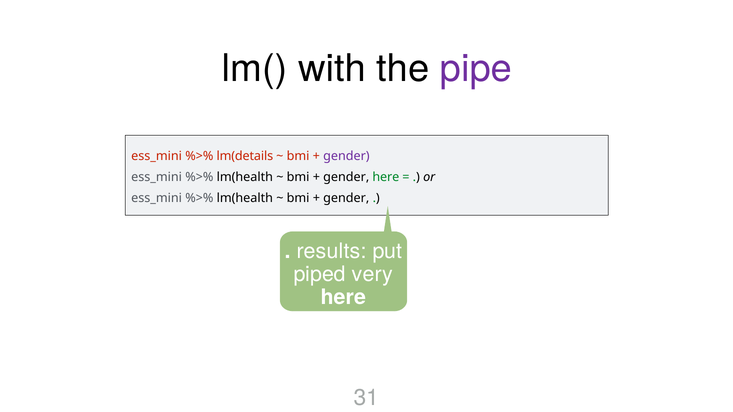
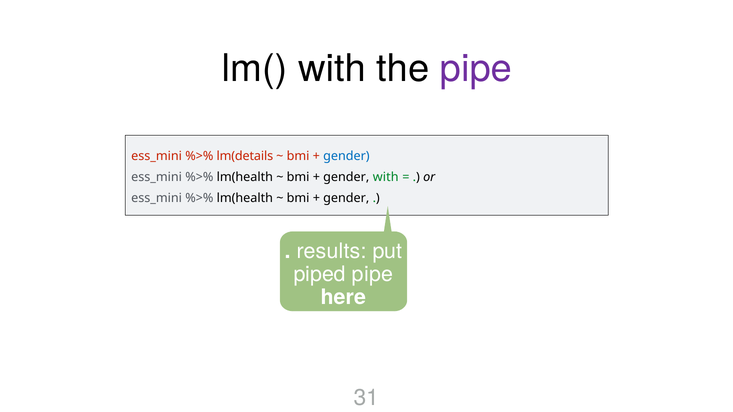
gender at (346, 156) colour: purple -> blue
gender here: here -> with
piped very: very -> pipe
